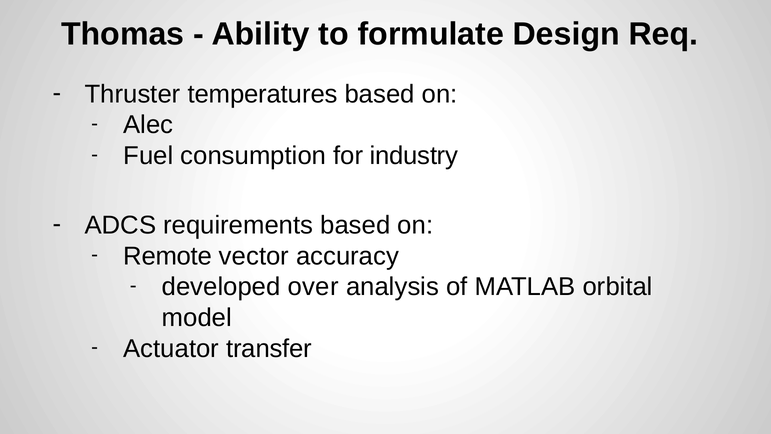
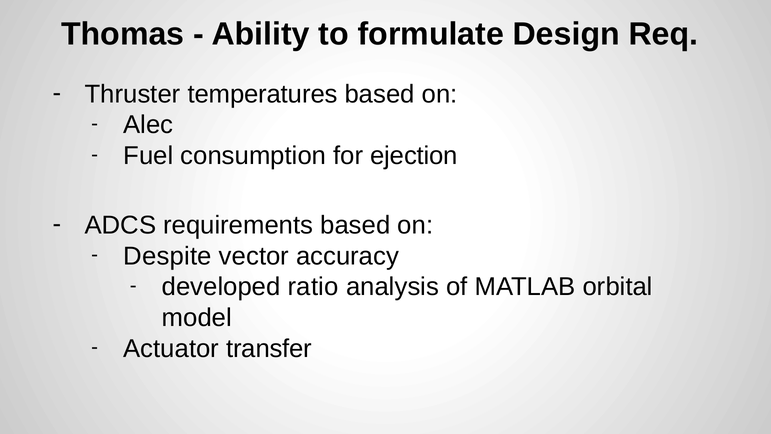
industry: industry -> ejection
Remote: Remote -> Despite
over: over -> ratio
